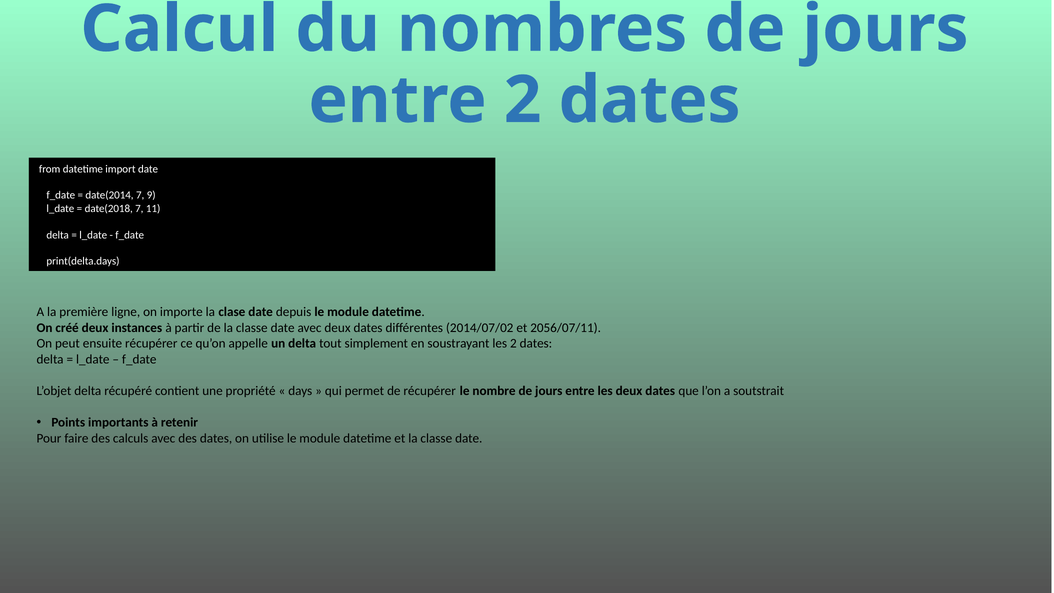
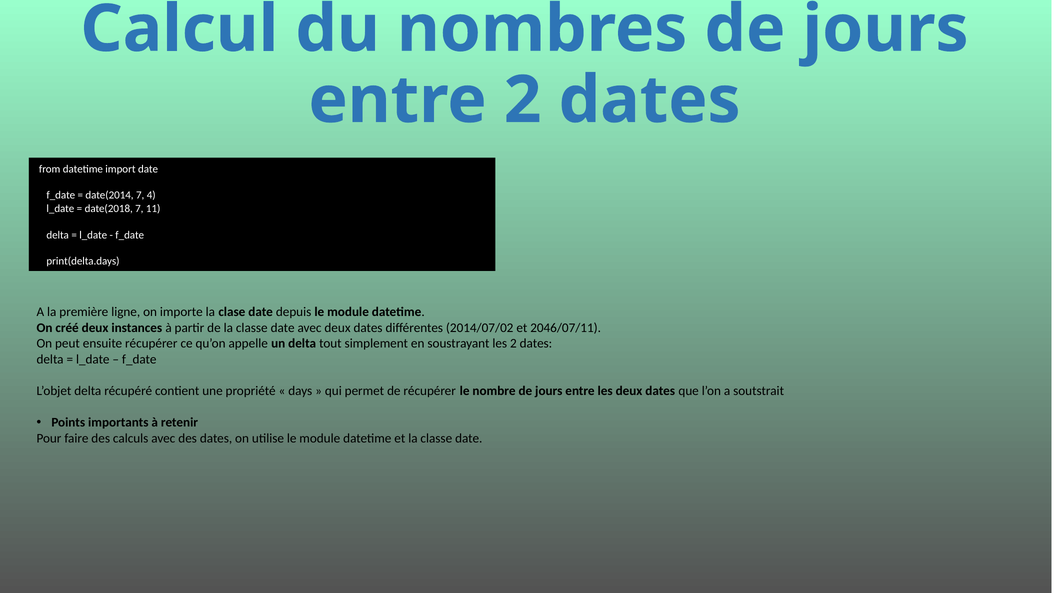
9: 9 -> 4
2056/07/11: 2056/07/11 -> 2046/07/11
